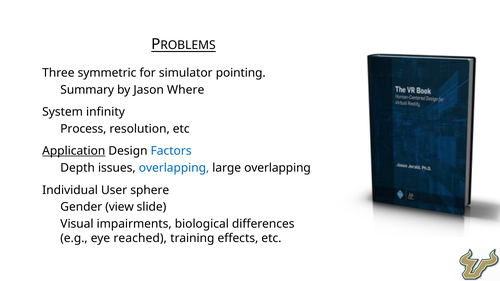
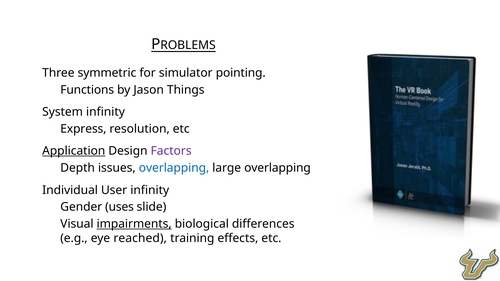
Summary: Summary -> Functions
Where: Where -> Things
Process: Process -> Express
Factors colour: blue -> purple
User sphere: sphere -> infinity
view: view -> uses
impairments underline: none -> present
